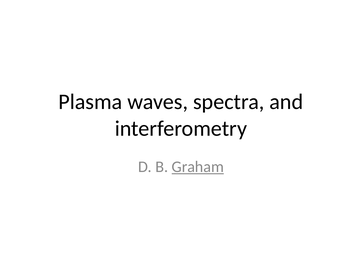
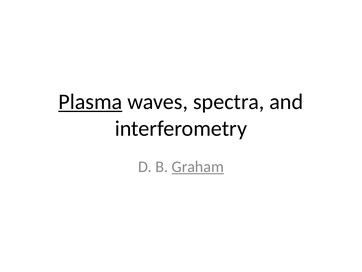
Plasma underline: none -> present
